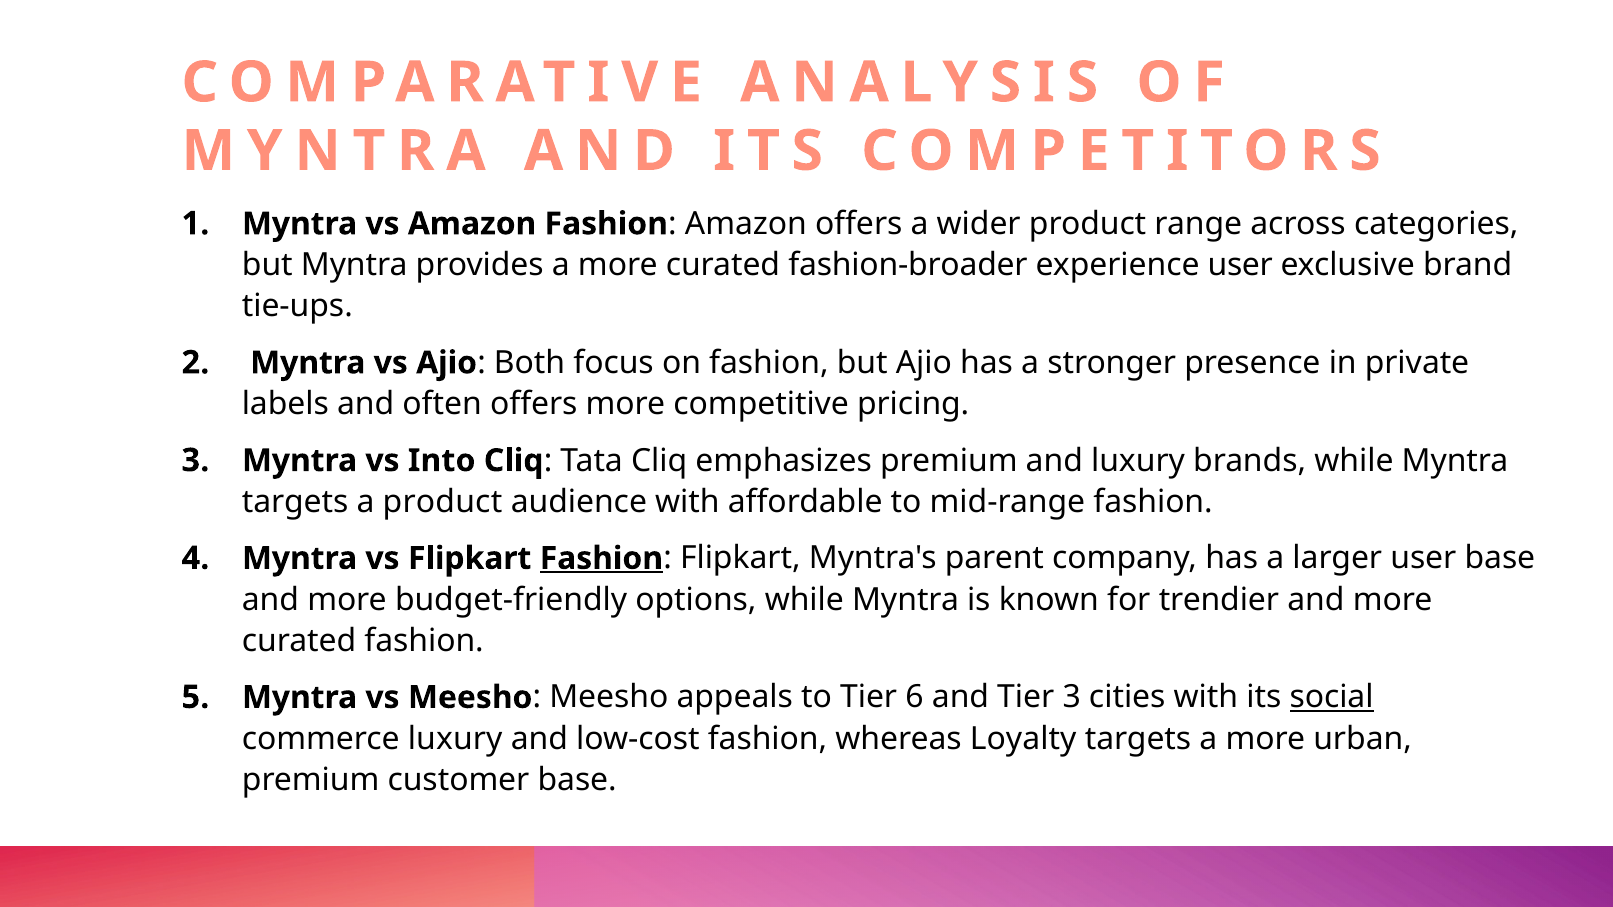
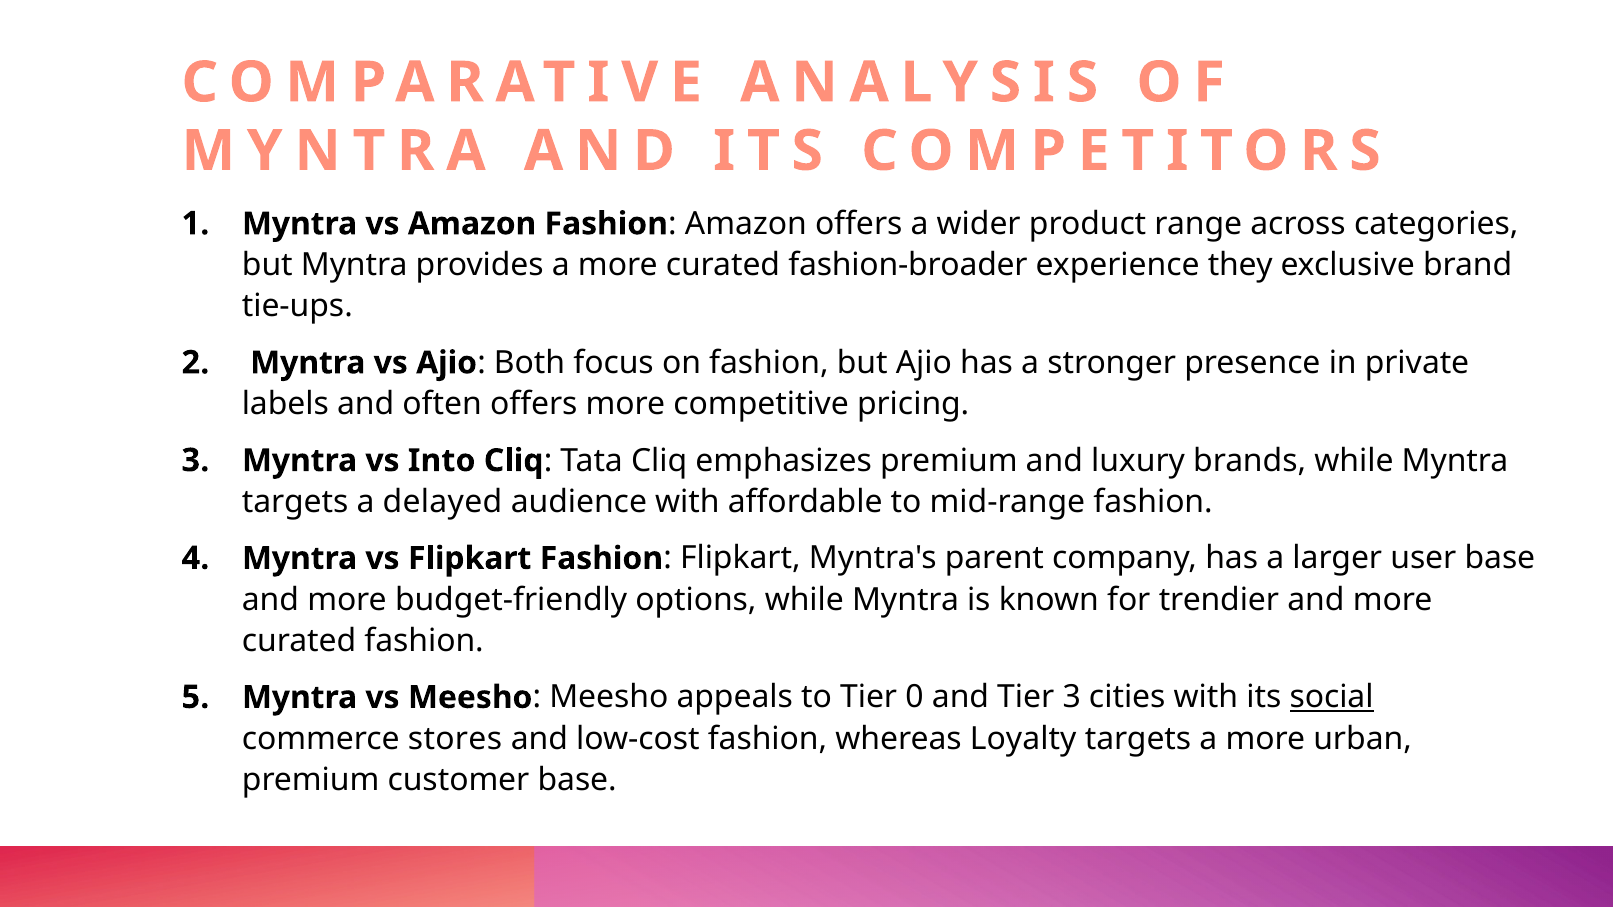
experience user: user -> they
a product: product -> delayed
Fashion at (601, 559) underline: present -> none
6: 6 -> 0
commerce luxury: luxury -> stores
